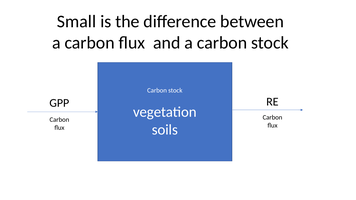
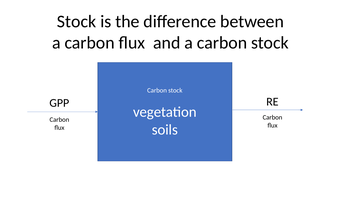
Small at (77, 22): Small -> Stock
